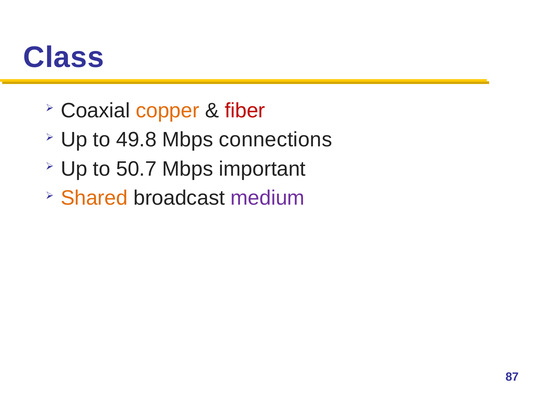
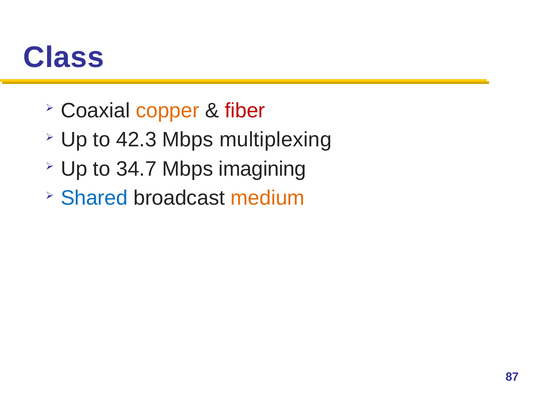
49.8: 49.8 -> 42.3
connections: connections -> multiplexing
50.7: 50.7 -> 34.7
important: important -> imagining
Shared colour: orange -> blue
medium colour: purple -> orange
